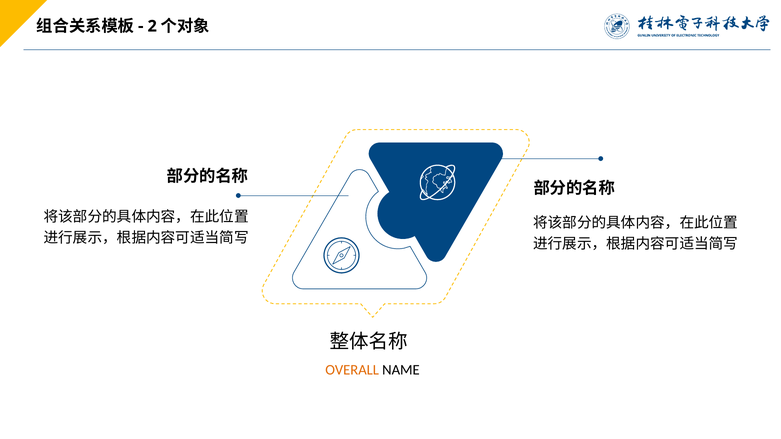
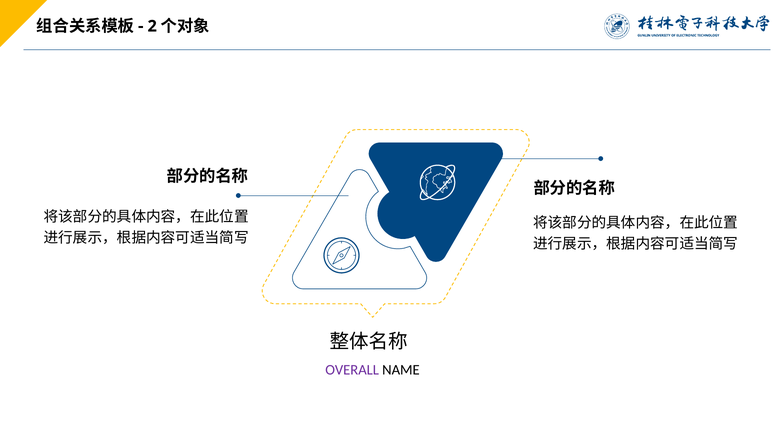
OVERALL colour: orange -> purple
